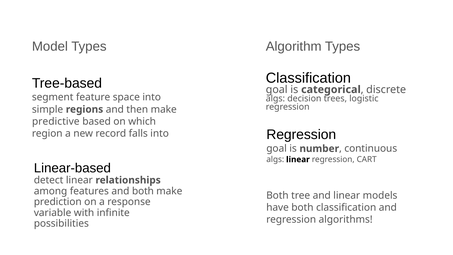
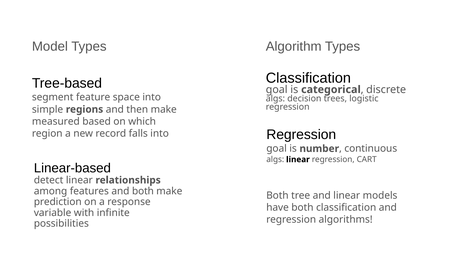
predictive: predictive -> measured
